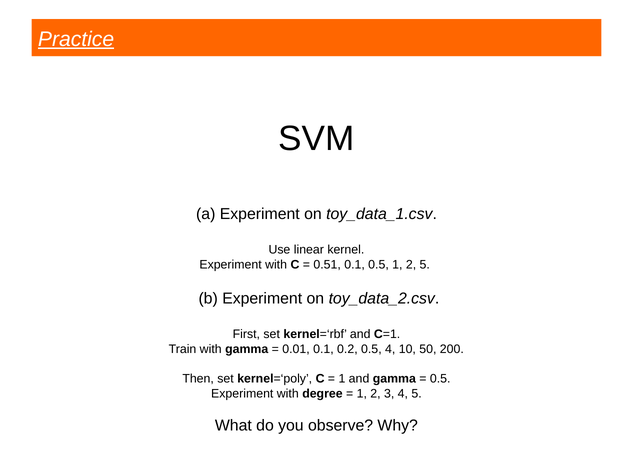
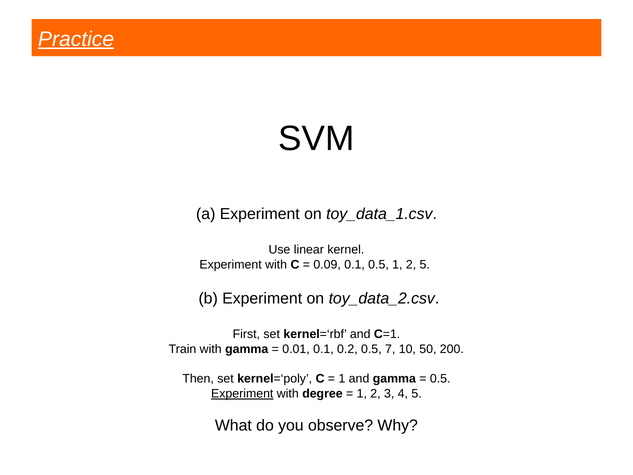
0.51: 0.51 -> 0.09
0.5 4: 4 -> 7
Experiment at (242, 393) underline: none -> present
